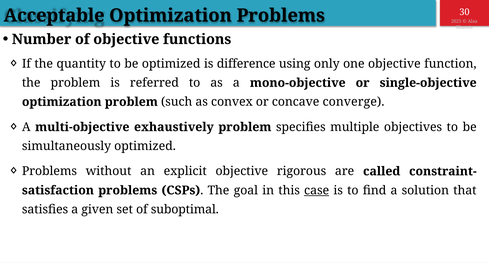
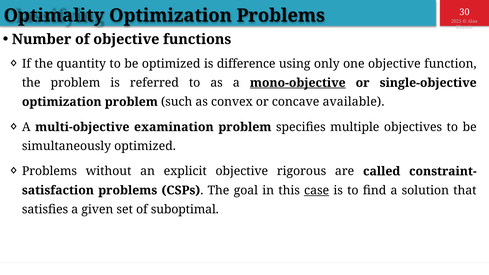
Acceptable: Acceptable -> Optimality
mono-objective underline: none -> present
converge: converge -> available
exhaustively: exhaustively -> examination
